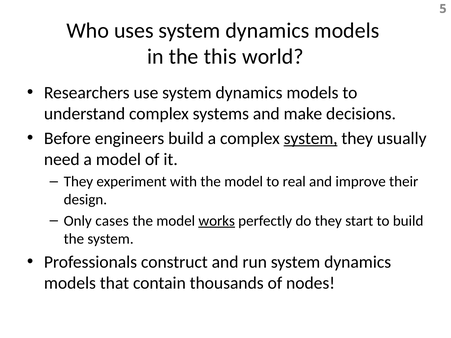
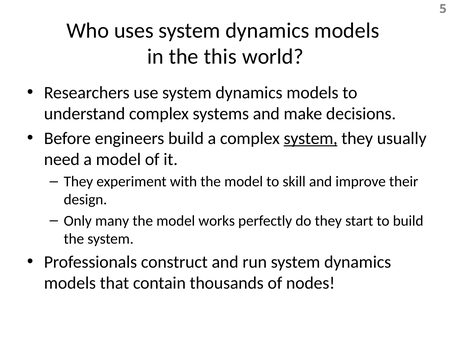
real: real -> skill
cases: cases -> many
works underline: present -> none
